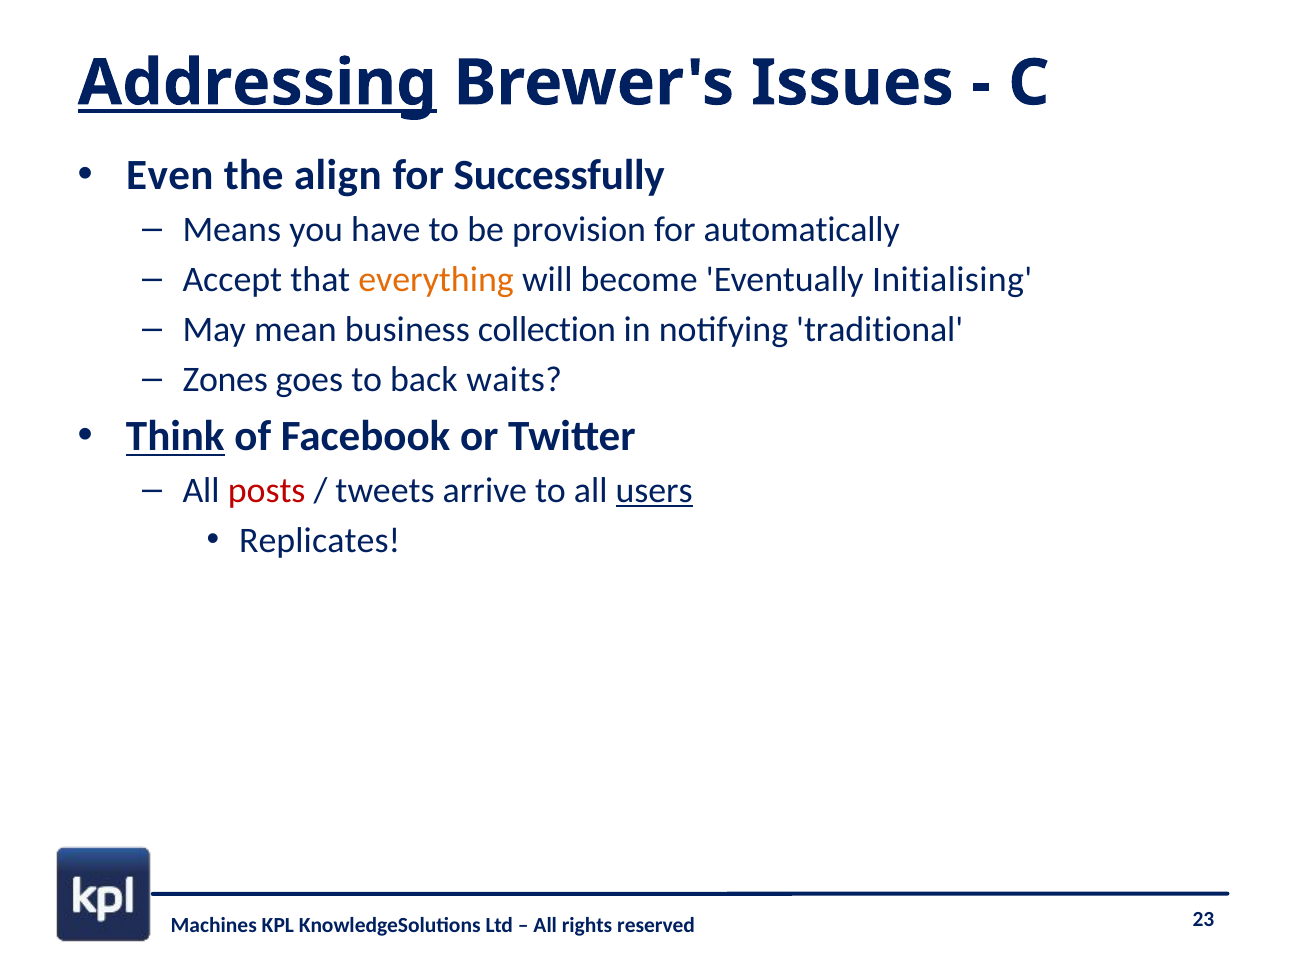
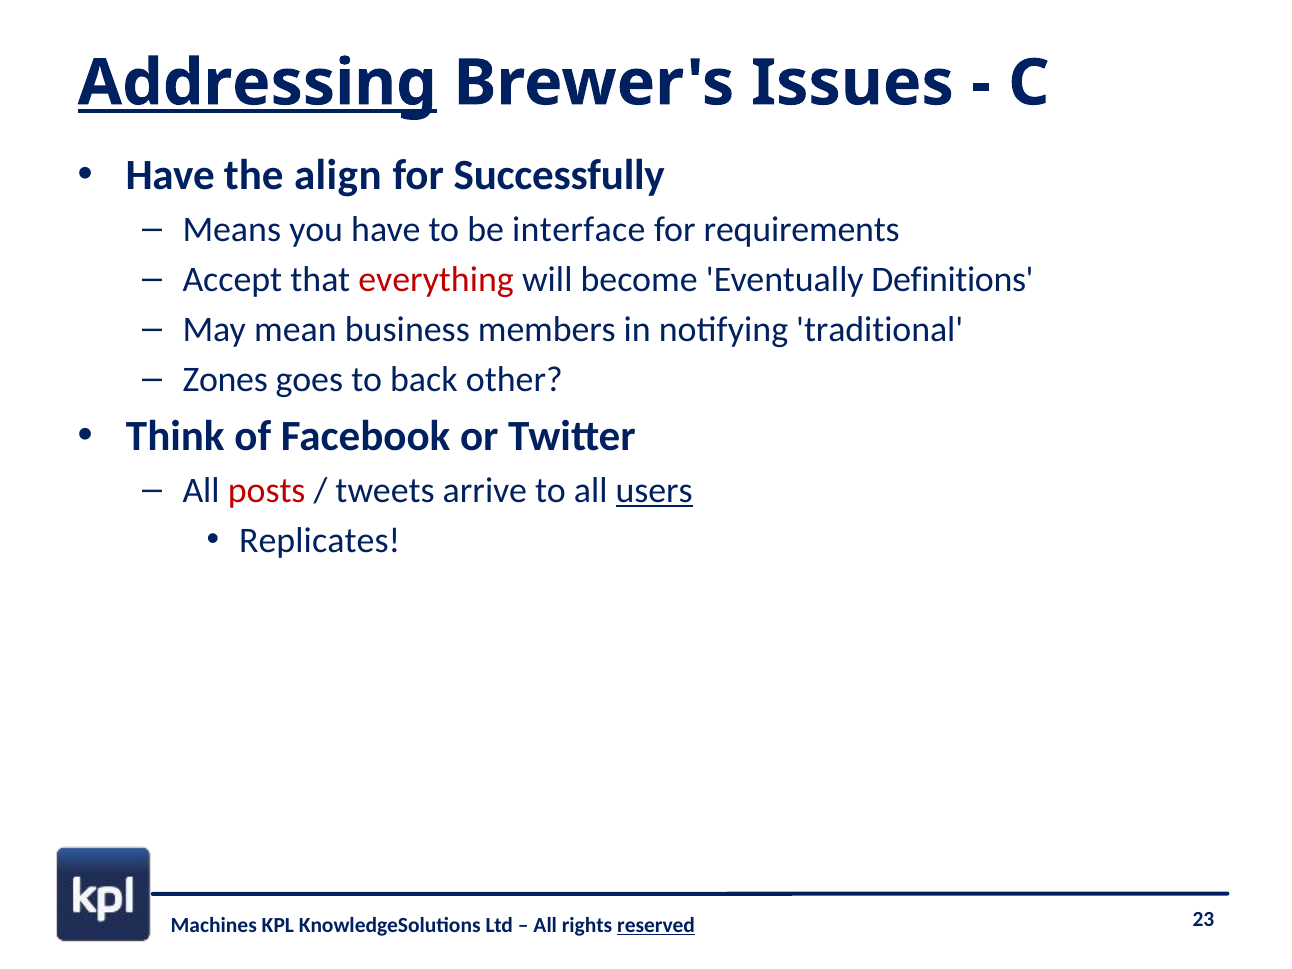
Even at (170, 175): Even -> Have
provision: provision -> interface
automatically: automatically -> requirements
everything colour: orange -> red
Initialising: Initialising -> Definitions
collection: collection -> members
waits: waits -> other
Think underline: present -> none
reserved underline: none -> present
